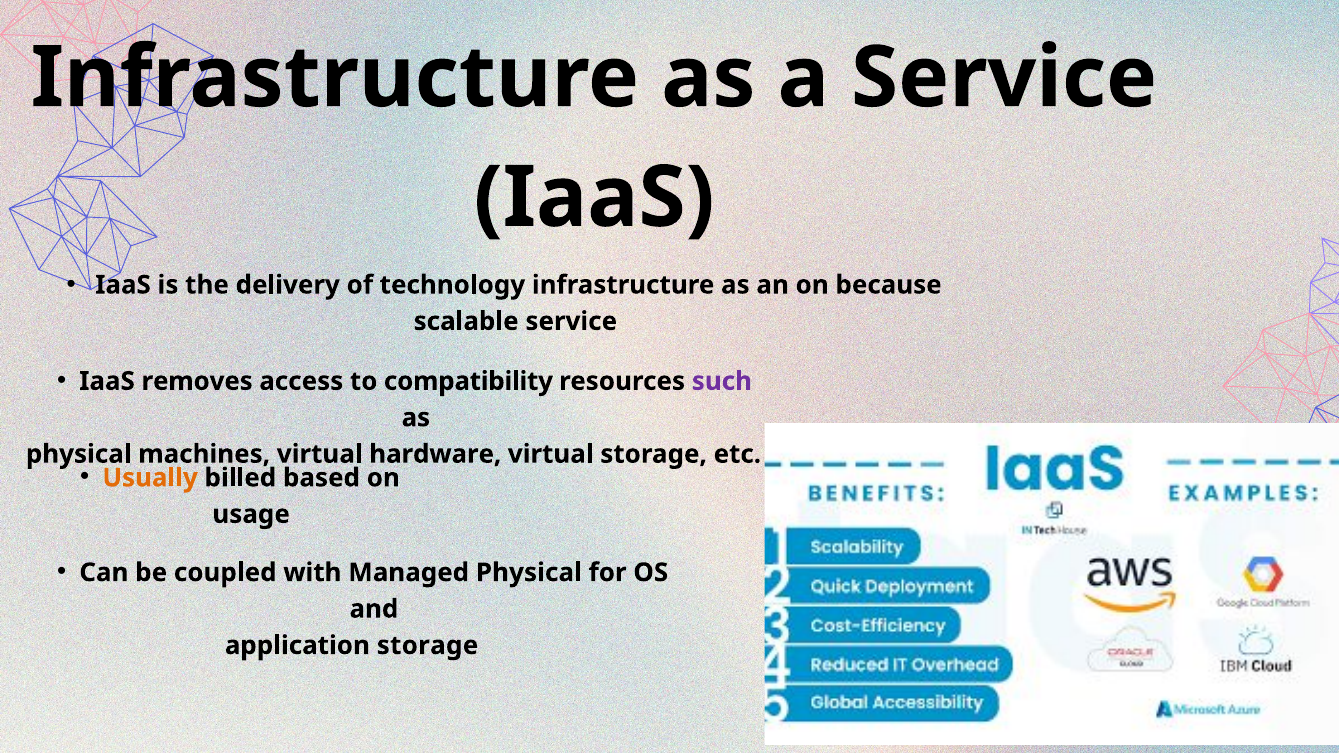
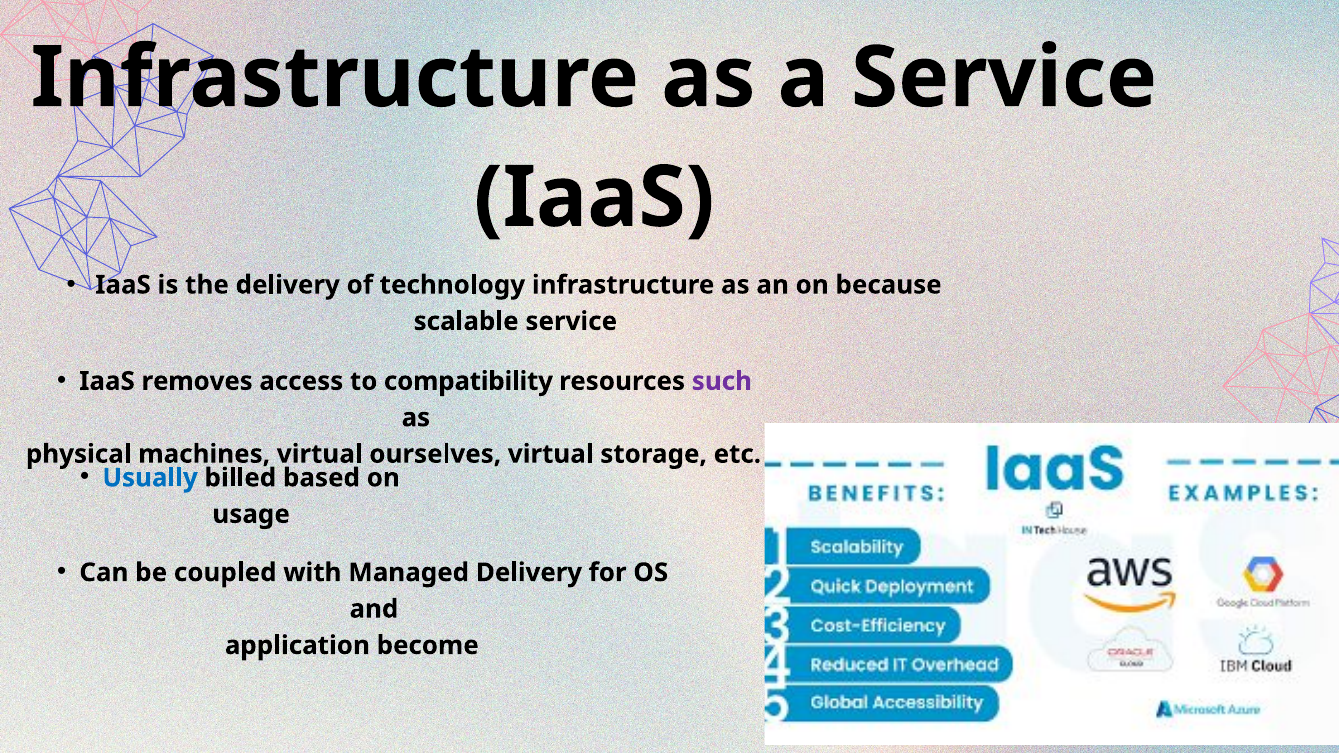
hardware: hardware -> ourselves
Usually colour: orange -> blue
Managed Physical: Physical -> Delivery
application storage: storage -> become
